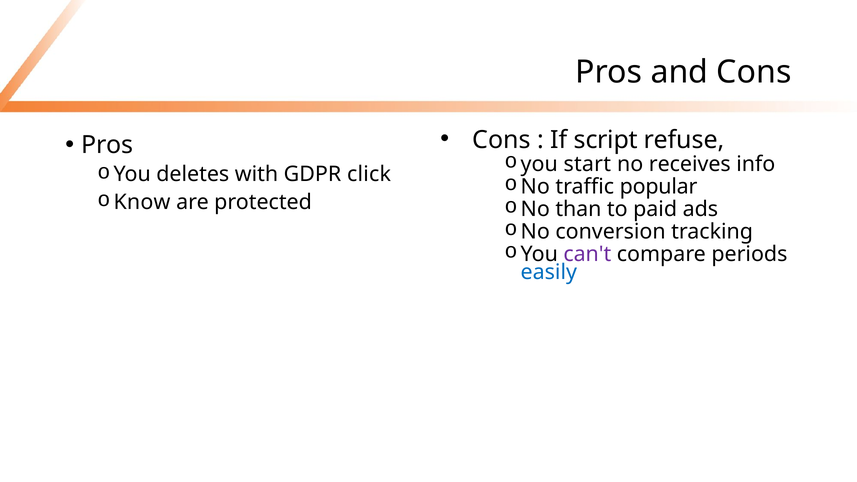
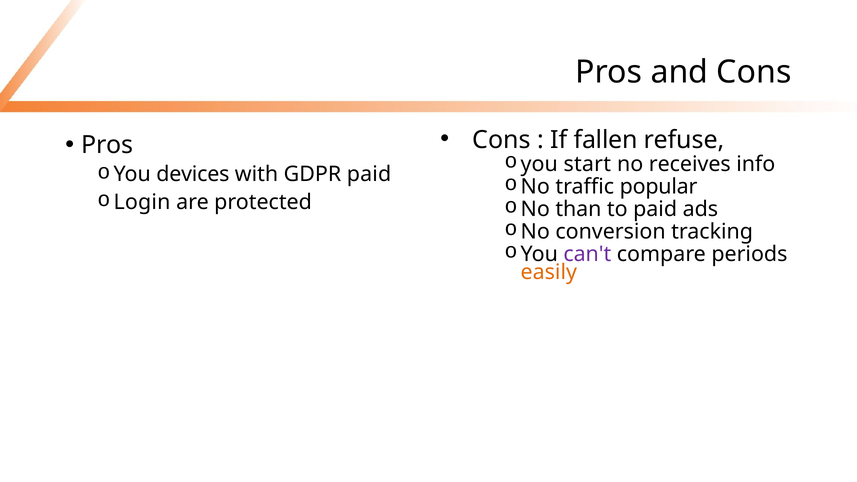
script: script -> fallen
deletes: deletes -> devices
GDPR click: click -> paid
Know: Know -> Login
easily colour: blue -> orange
